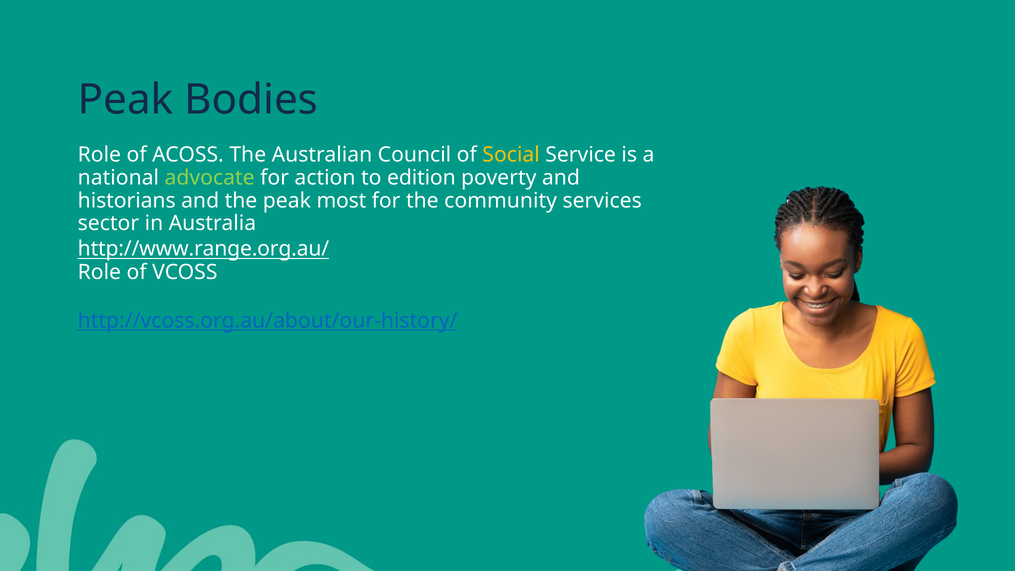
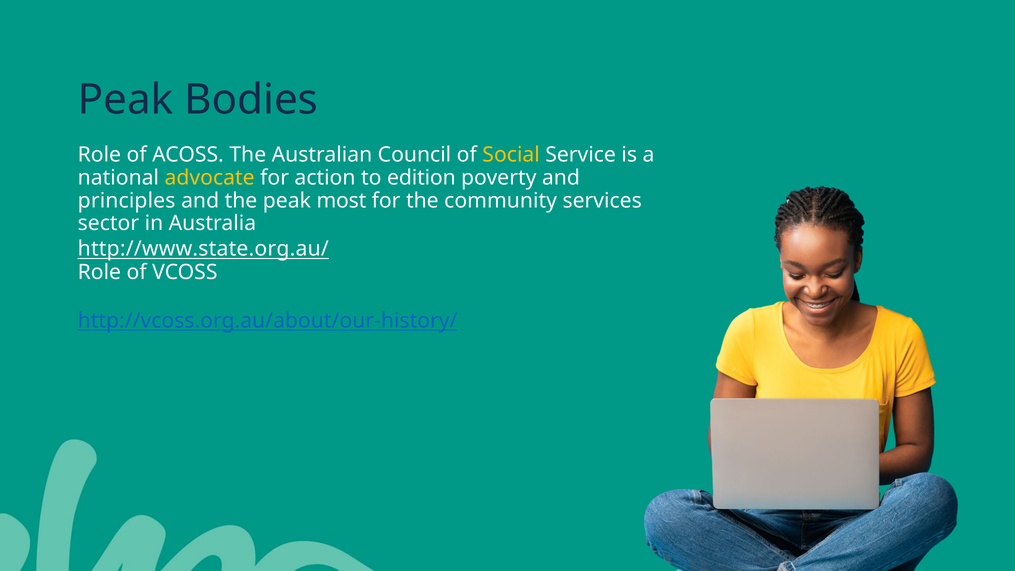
advocate colour: light green -> yellow
historians: historians -> principles
http://www.range.org.au/: http://www.range.org.au/ -> http://www.state.org.au/
